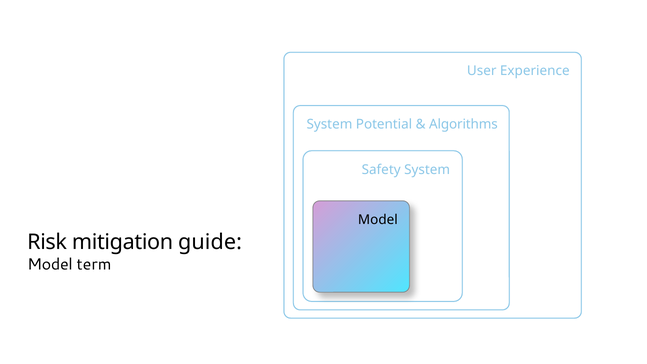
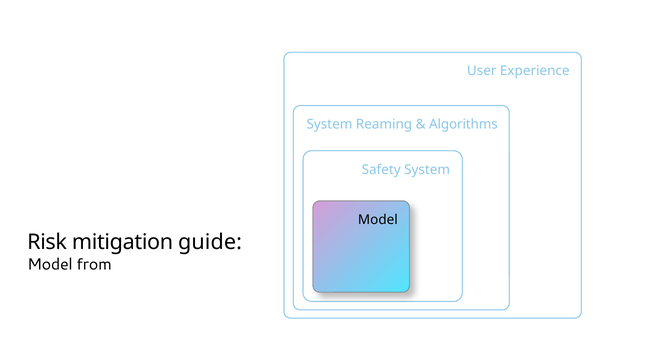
Potential: Potential -> Reaming
term: term -> from
